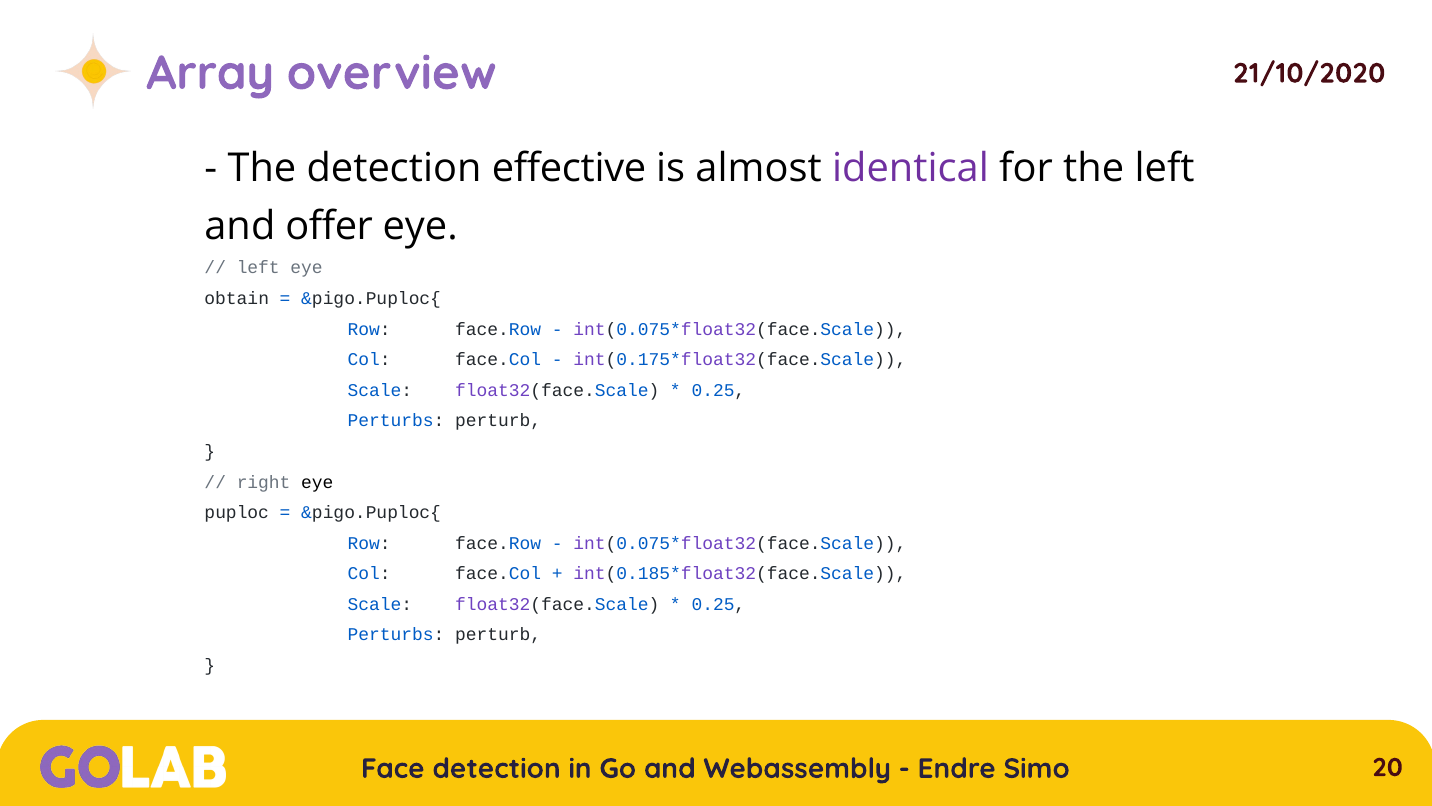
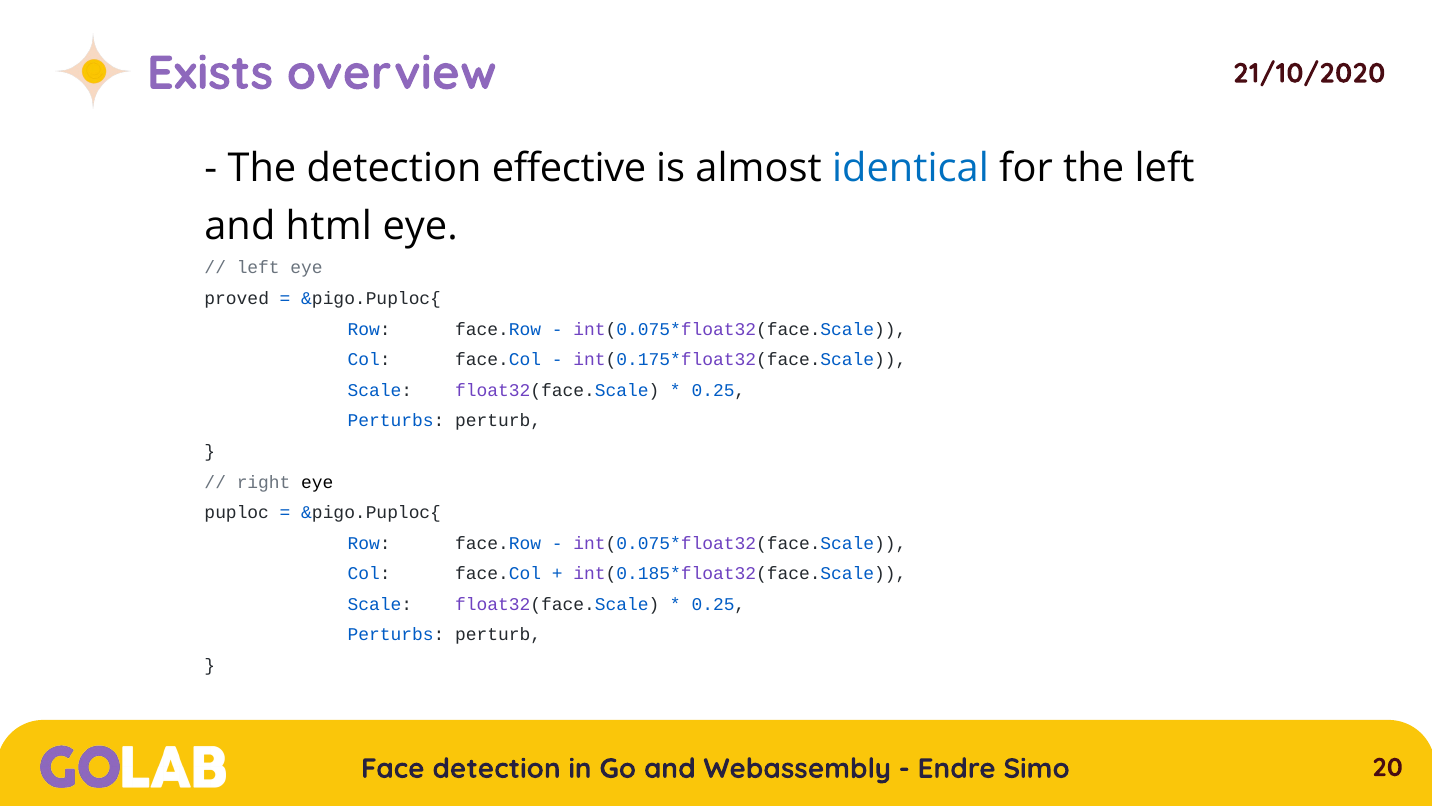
Array: Array -> Exists
identical colour: purple -> blue
offer: offer -> html
obtain: obtain -> proved
